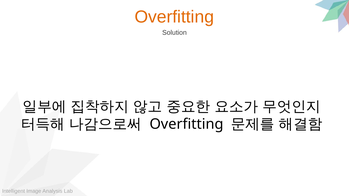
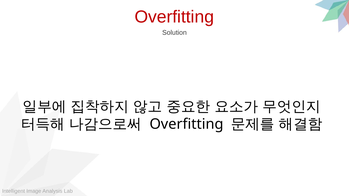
Overfitting at (174, 17) colour: orange -> red
